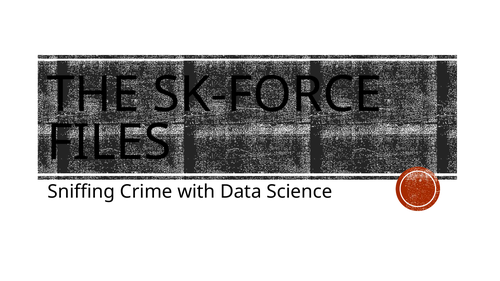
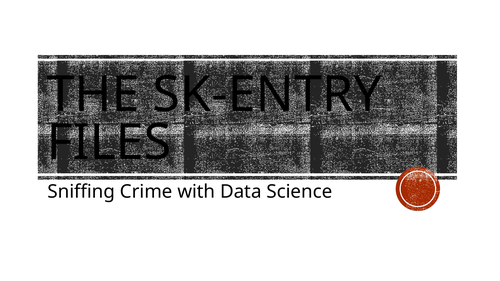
SK-FORCE: SK-FORCE -> SK-ENTRY
